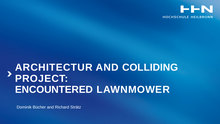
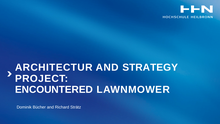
COLLIDING: COLLIDING -> STRATEGY
